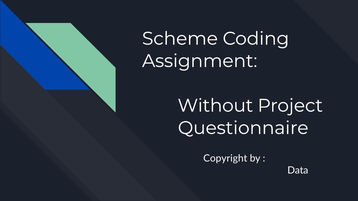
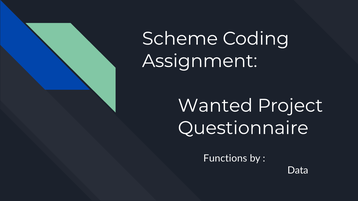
Without: Without -> Wanted
Copyright: Copyright -> Functions
